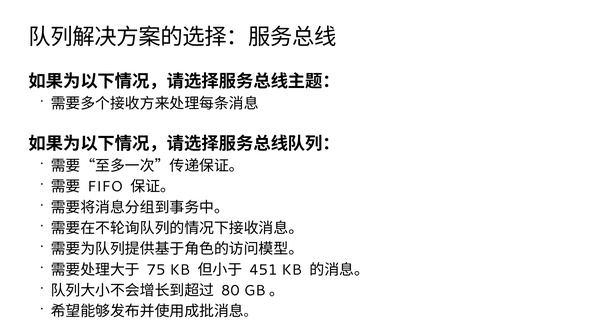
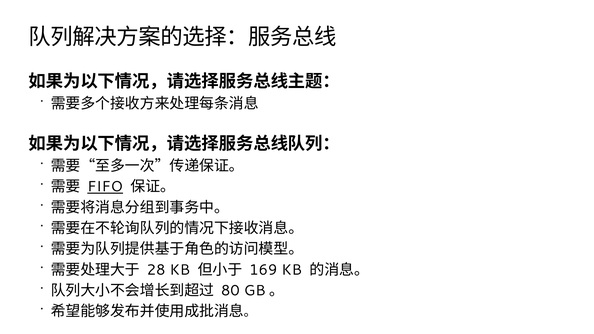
FIFO underline: none -> present
75: 75 -> 28
451: 451 -> 169
